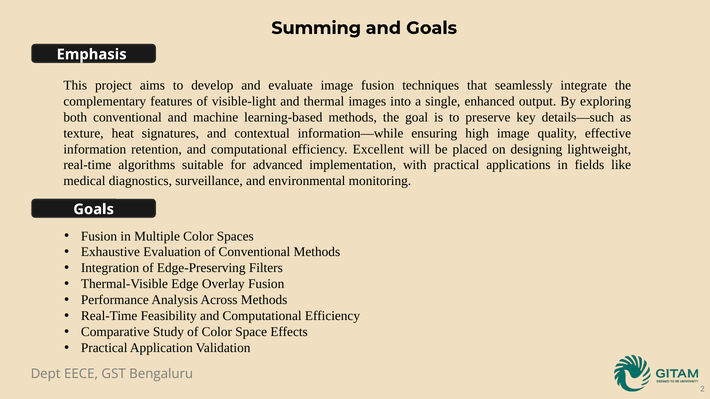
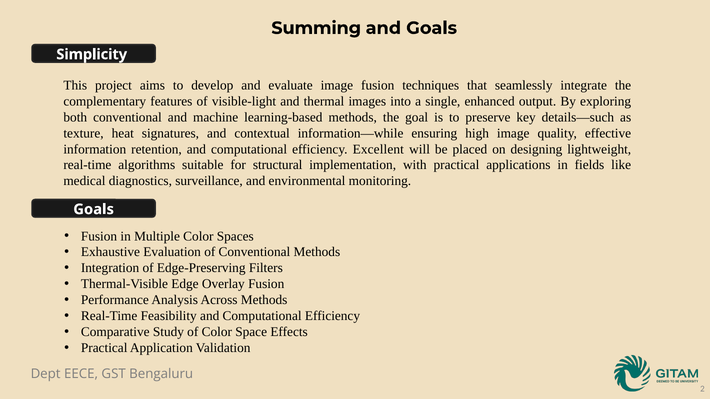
Emphasis: Emphasis -> Simplicity
advanced: advanced -> structural
